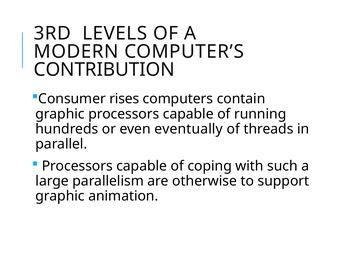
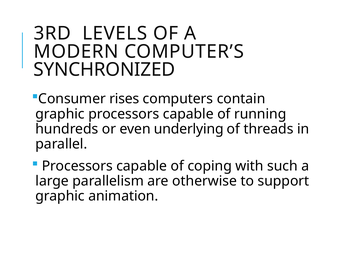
CONTRIBUTION: CONTRIBUTION -> SYNCHRONIZED
eventually: eventually -> underlying
